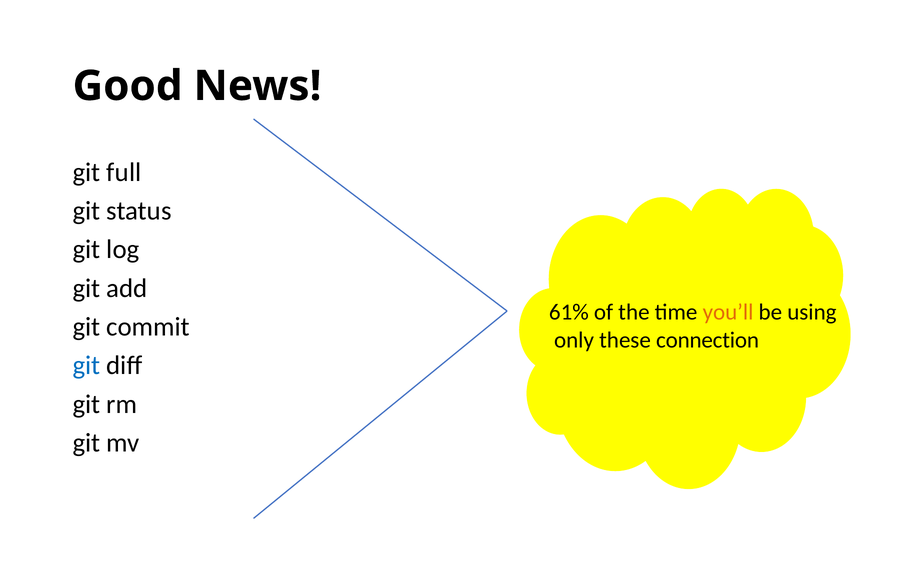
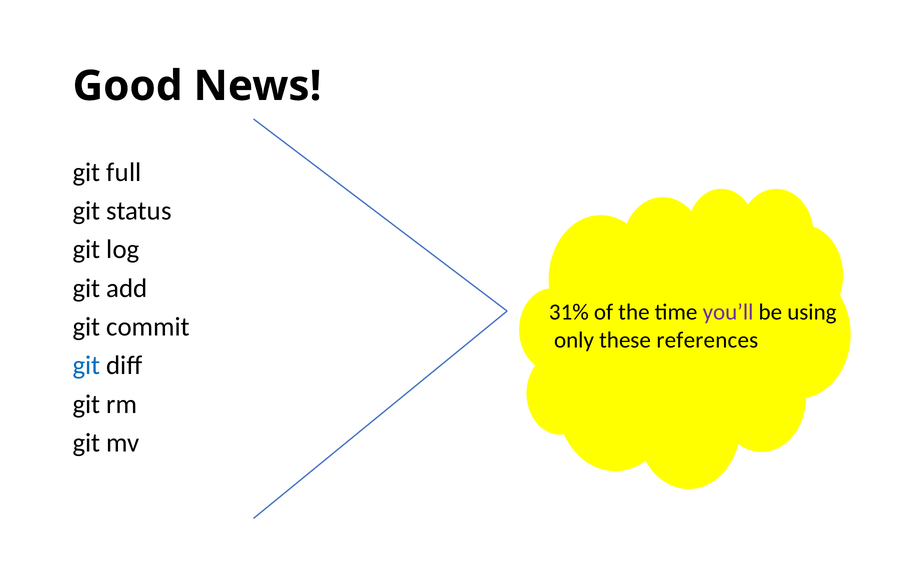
61%: 61% -> 31%
you’ll colour: orange -> purple
connection: connection -> references
